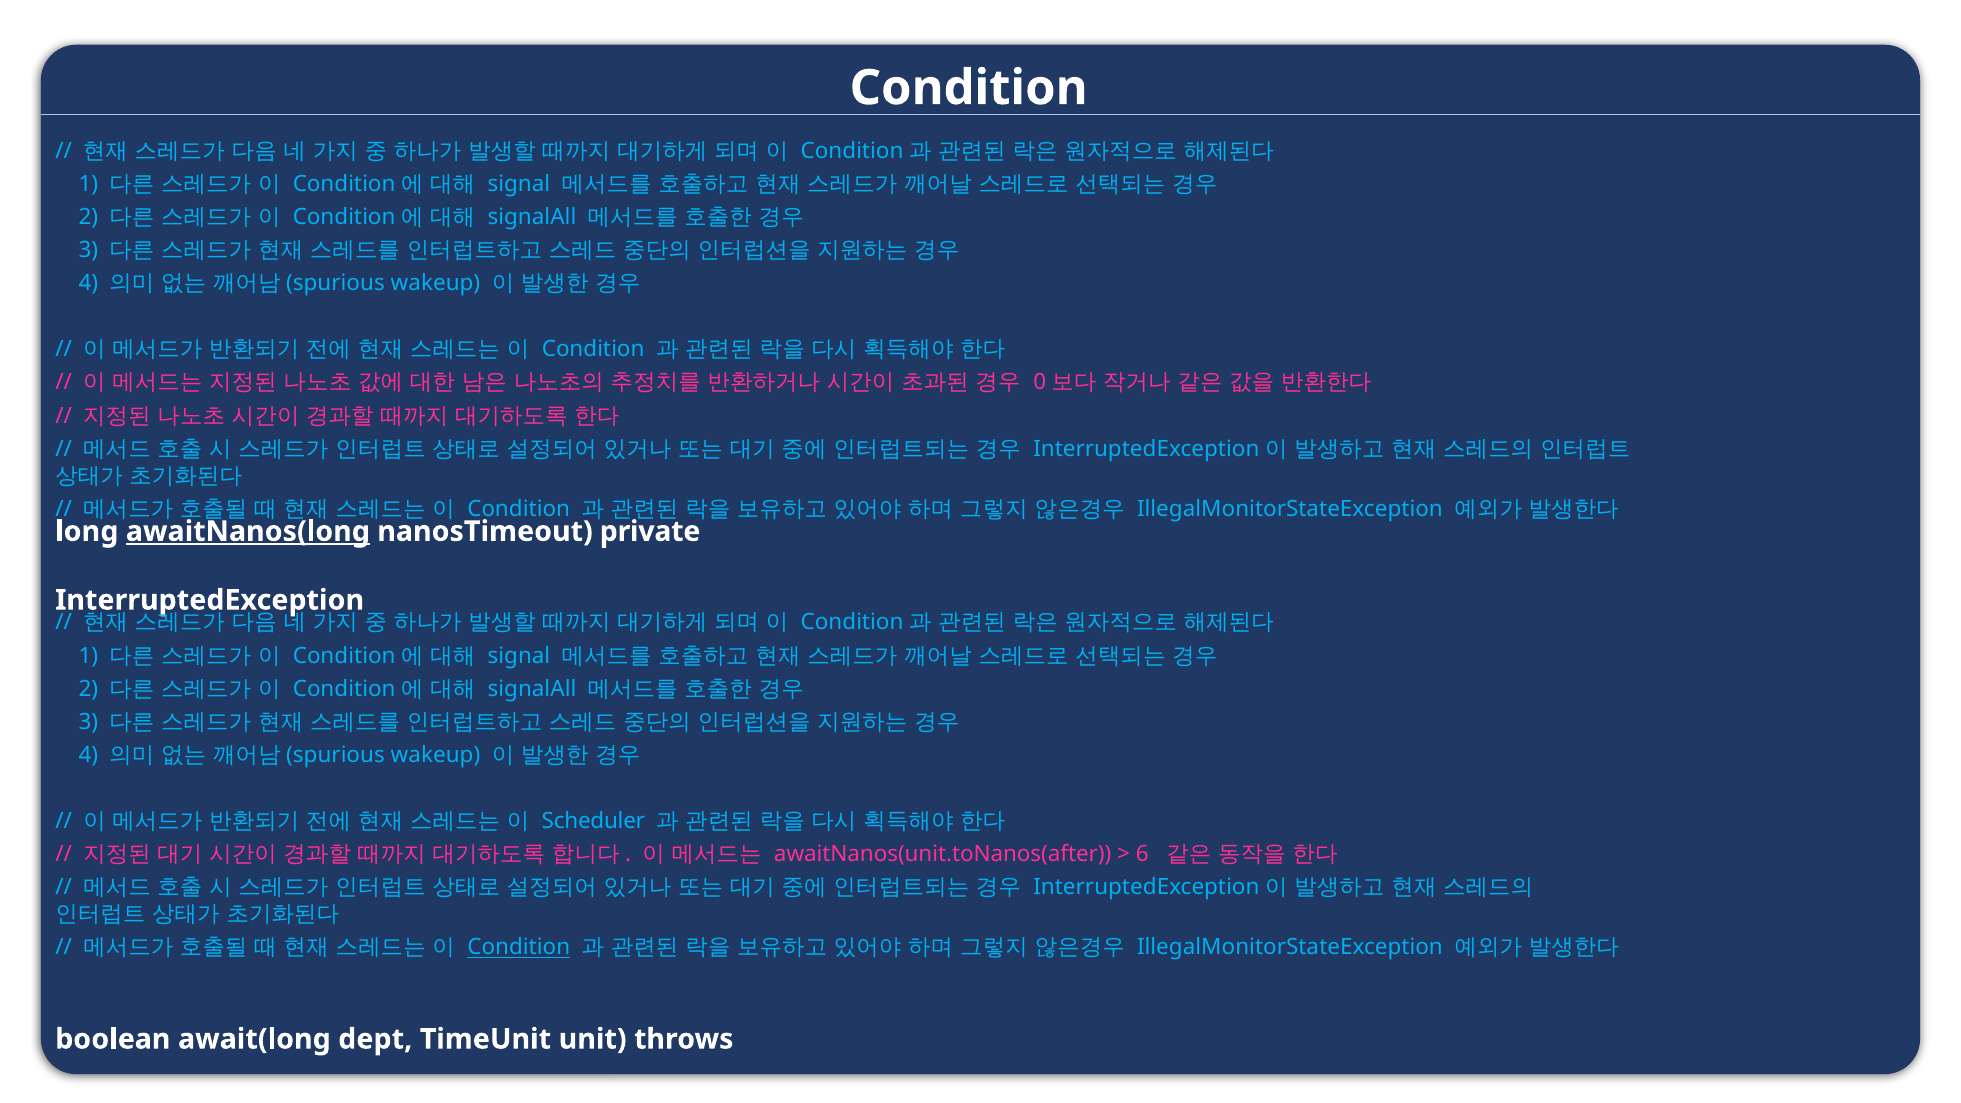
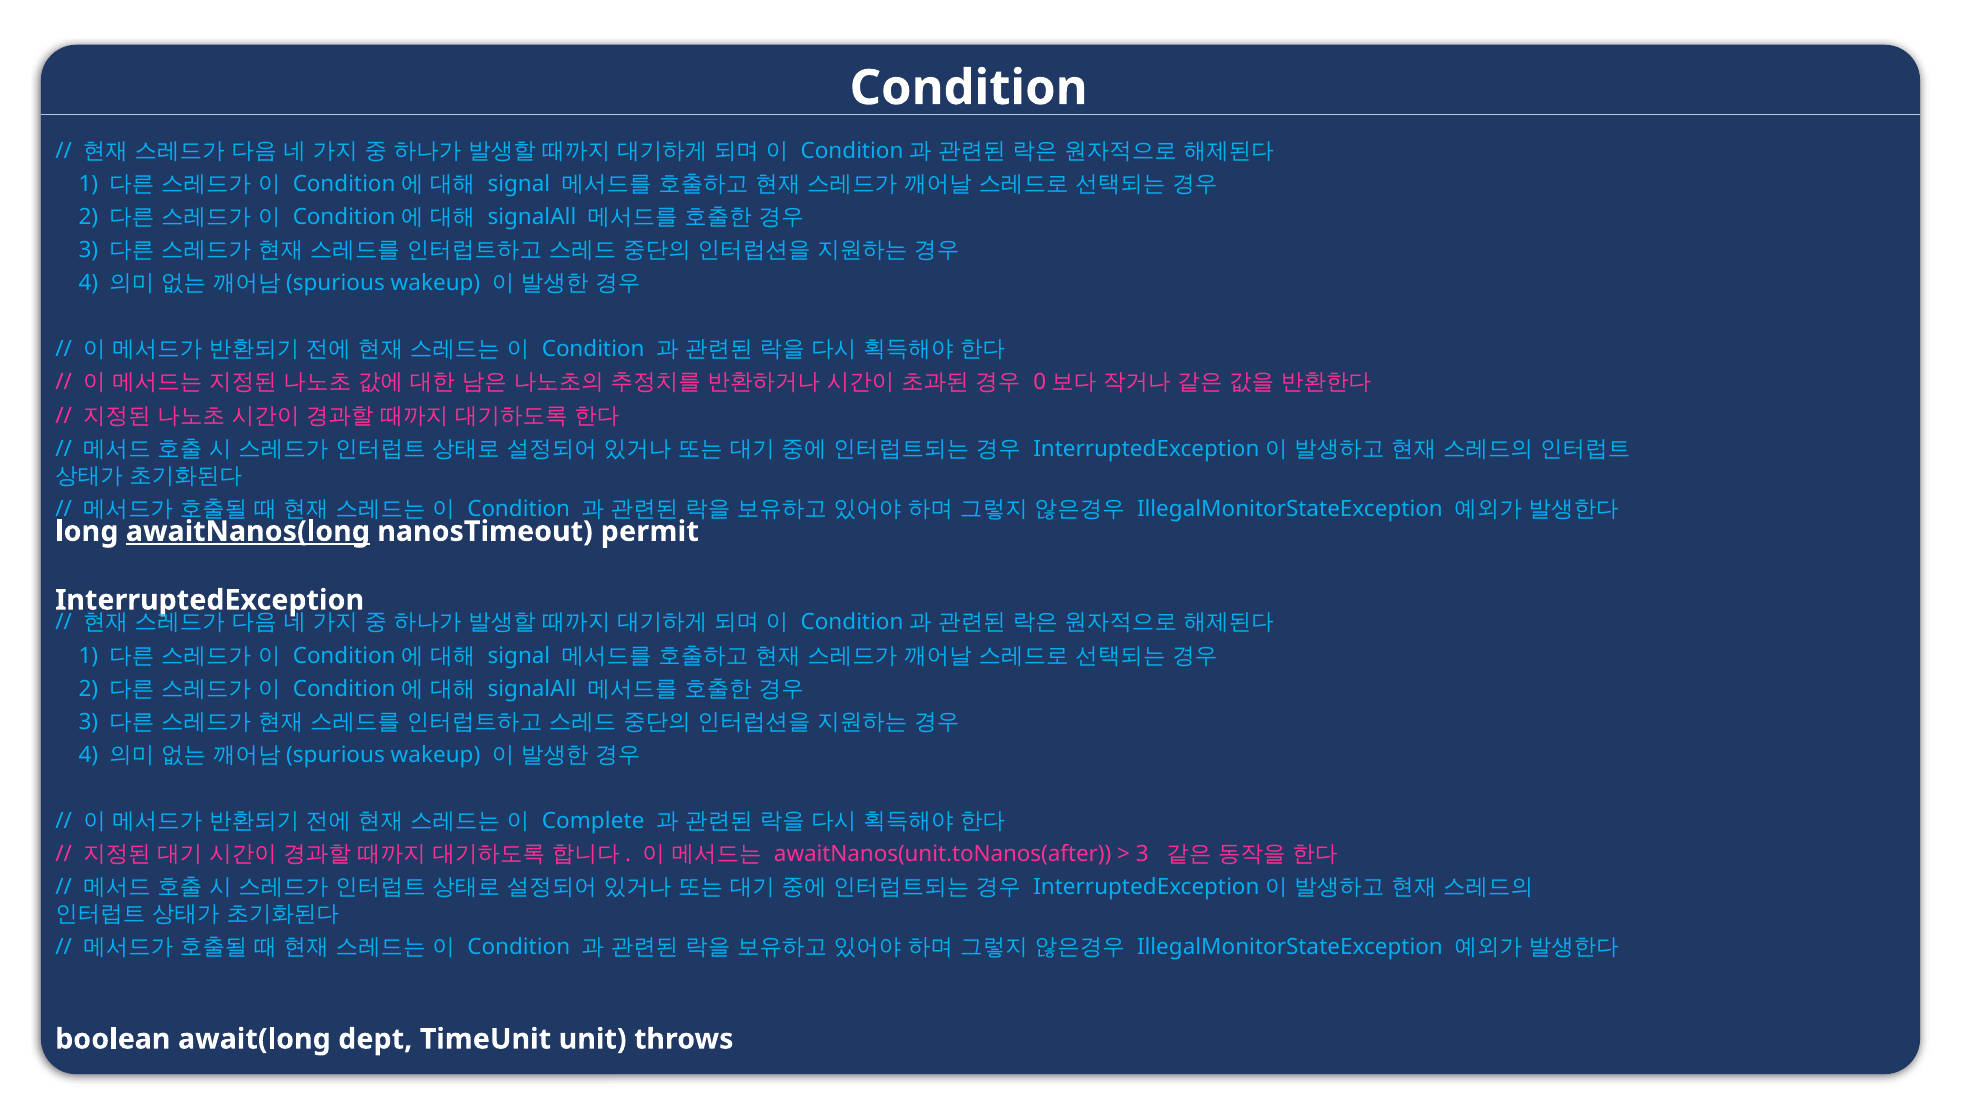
private: private -> permit
Scheduler: Scheduler -> Complete
6 at (1142, 854): 6 -> 3
Condition at (519, 948) underline: present -> none
